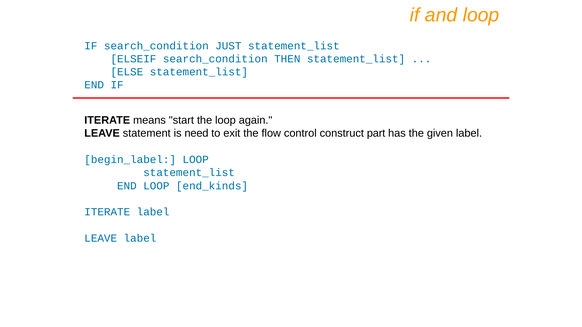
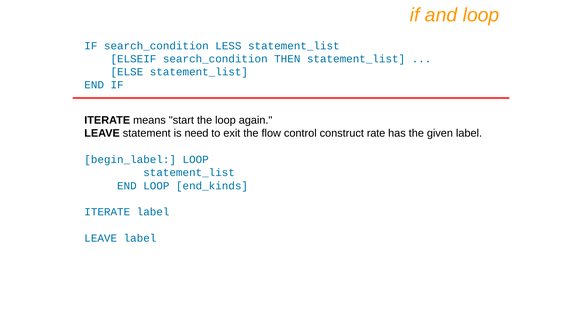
JUST: JUST -> LESS
part: part -> rate
